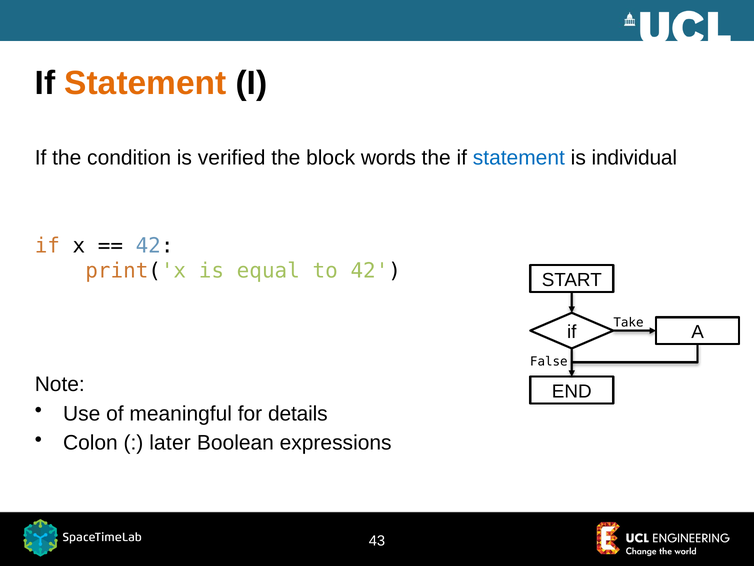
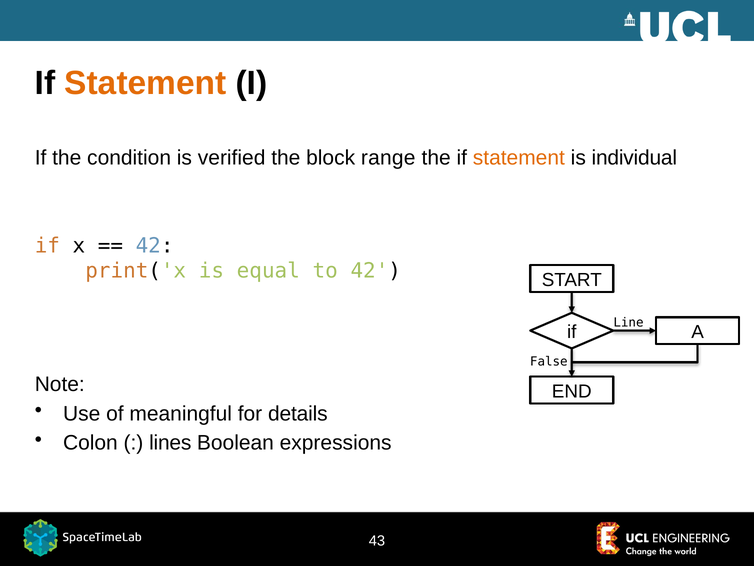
words: words -> range
statement at (519, 158) colour: blue -> orange
Take: Take -> Line
later: later -> lines
